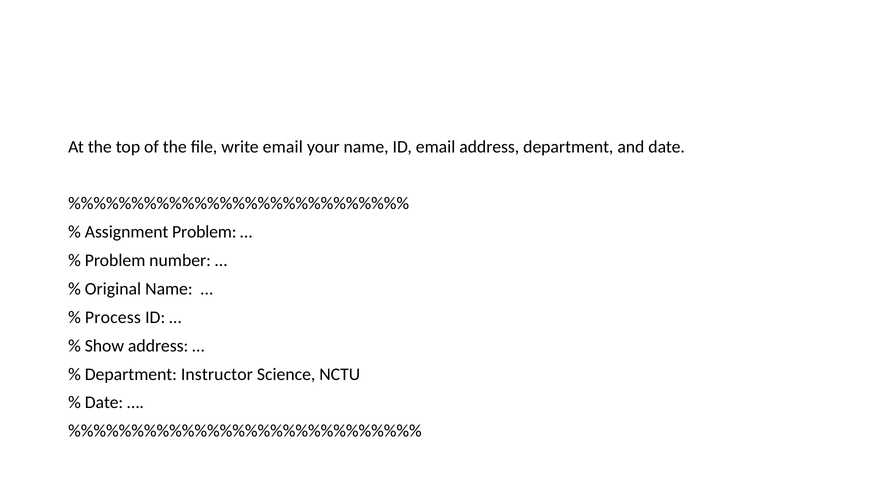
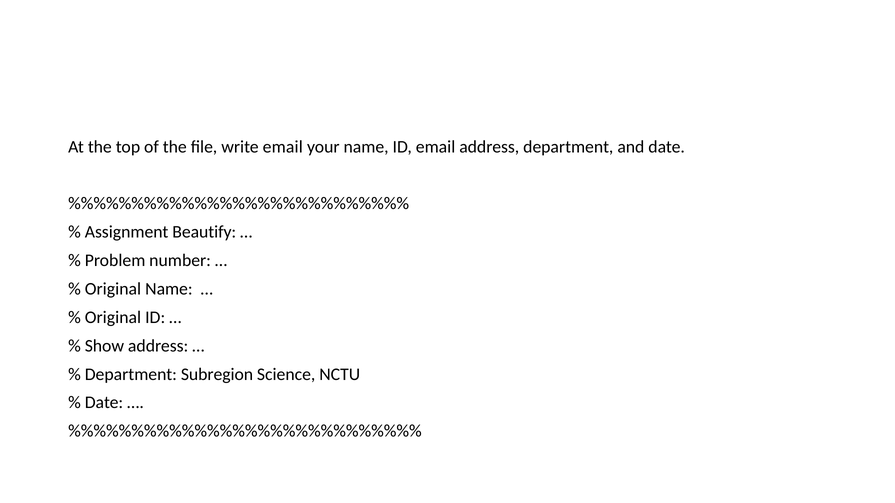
Assignment Problem: Problem -> Beautify
Process at (113, 318): Process -> Original
Instructor: Instructor -> Subregion
